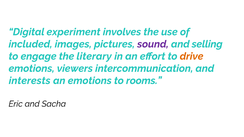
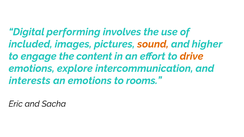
experiment: experiment -> performing
sound colour: purple -> orange
selling: selling -> higher
literary: literary -> content
viewers: viewers -> explore
